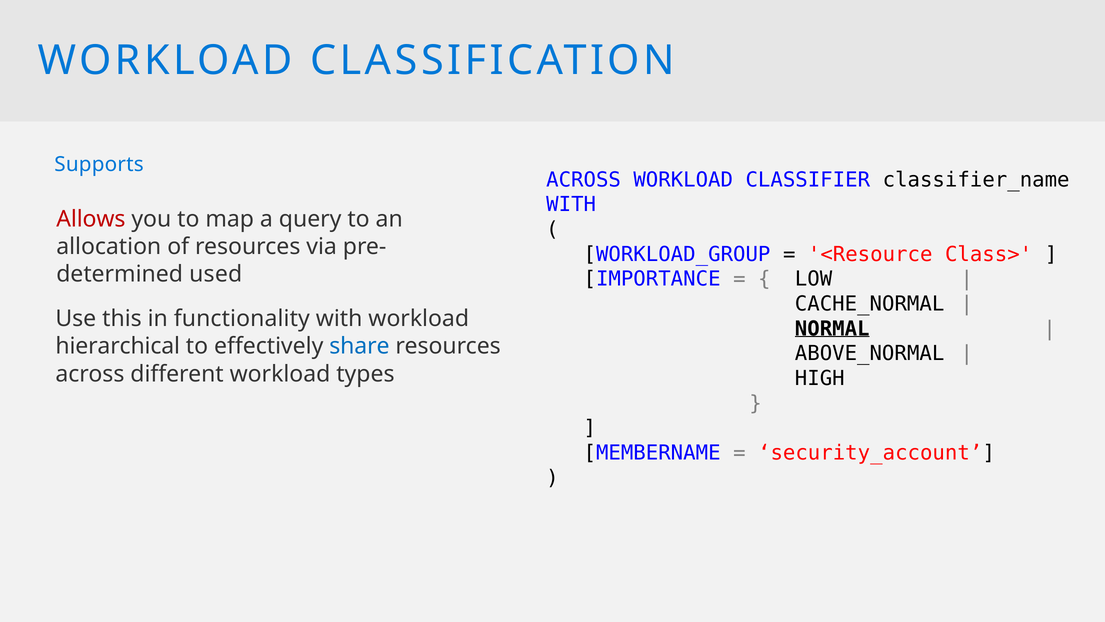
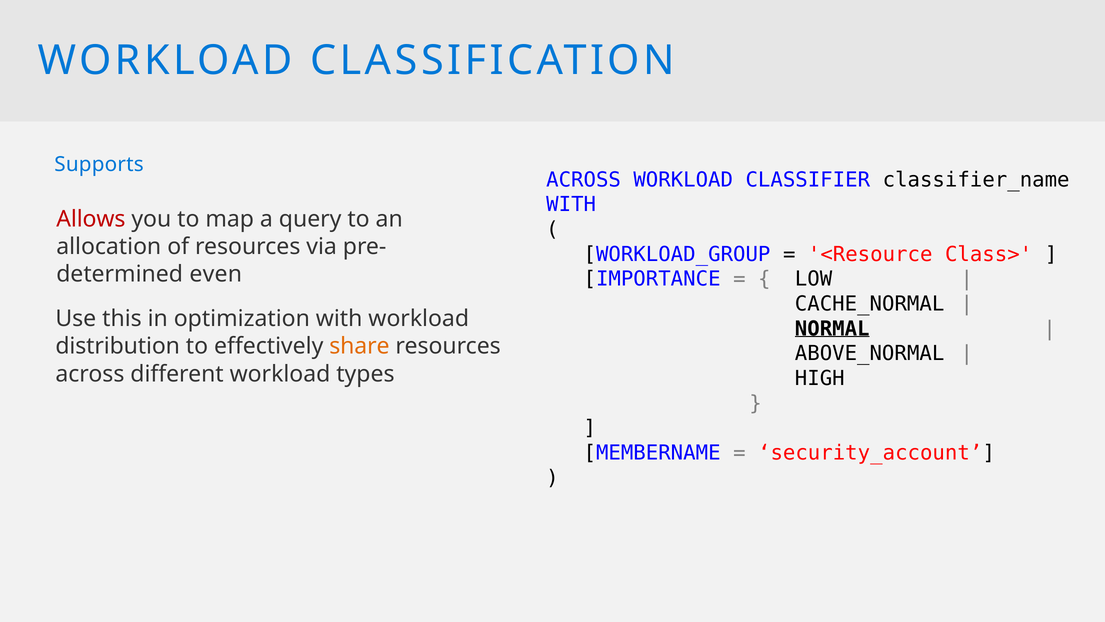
used: used -> even
functionality: functionality -> optimization
hierarchical: hierarchical -> distribution
share colour: blue -> orange
